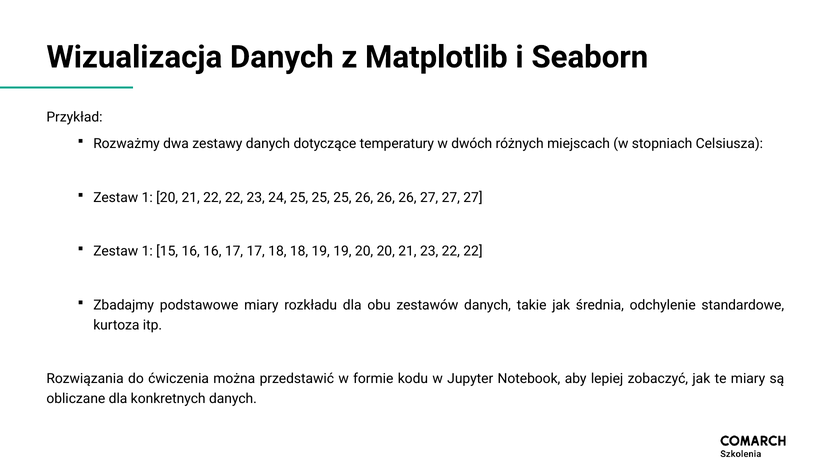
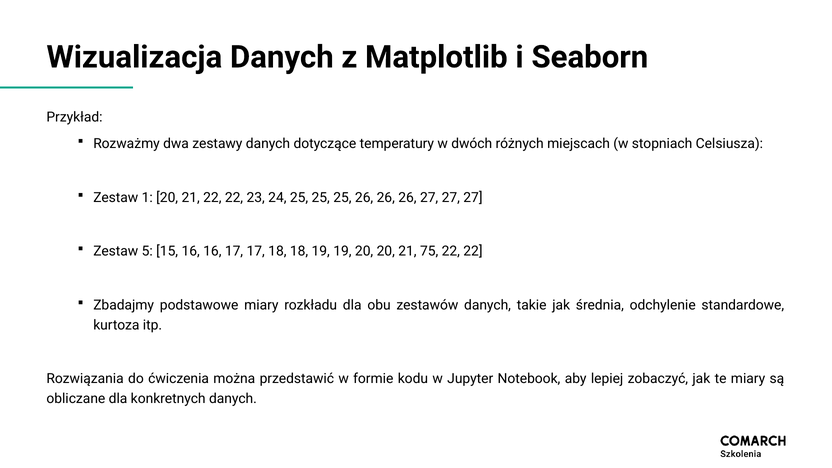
1 at (147, 251): 1 -> 5
21 23: 23 -> 75
